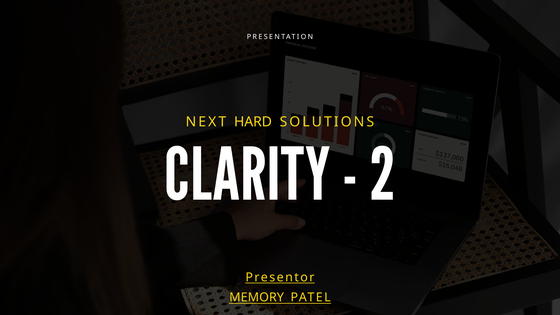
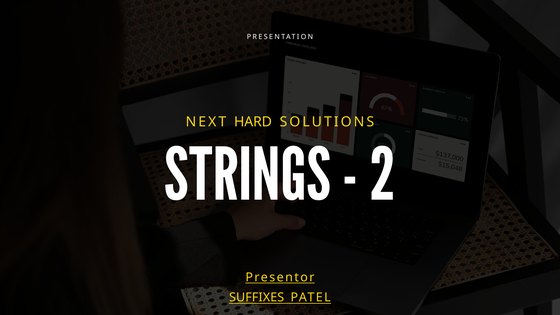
CLARITY: CLARITY -> STRINGS
MEMORY: MEMORY -> SUFFIXES
